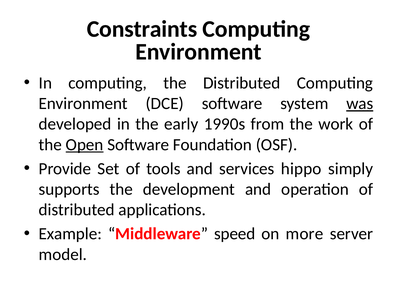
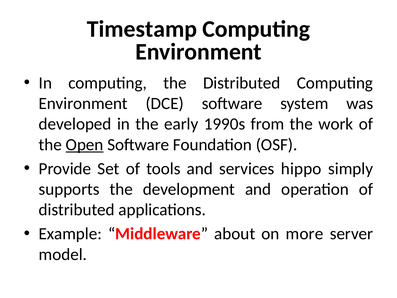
Constraints: Constraints -> Timestamp
was underline: present -> none
speed: speed -> about
